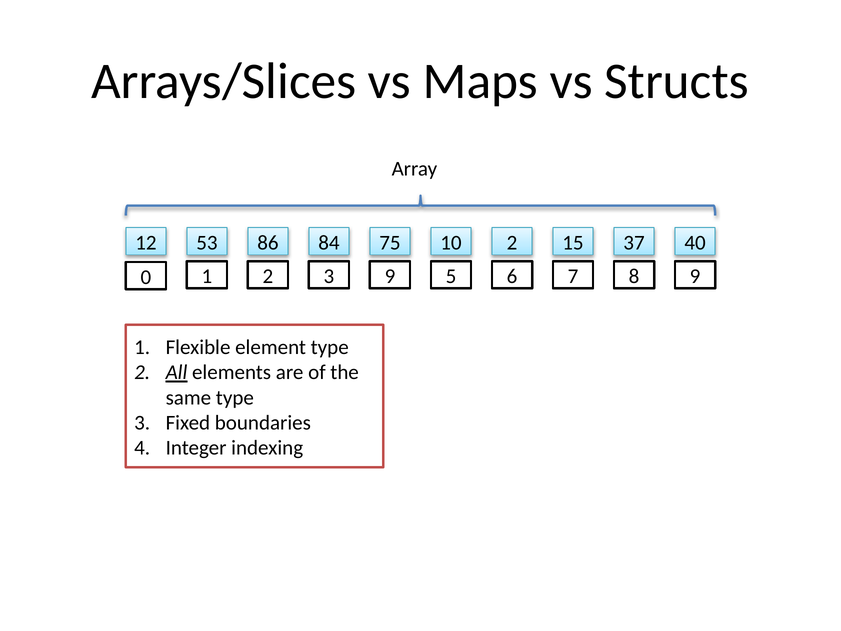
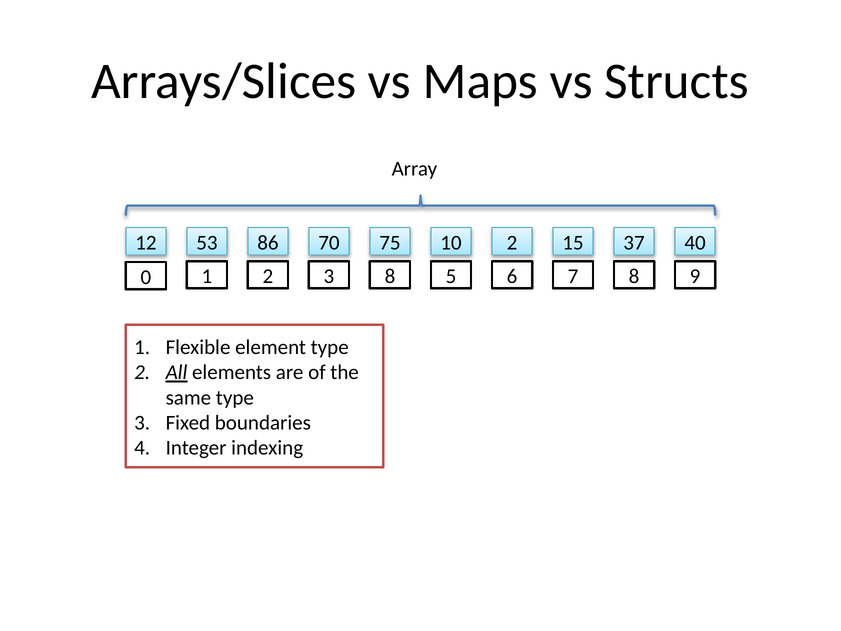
84: 84 -> 70
3 9: 9 -> 8
